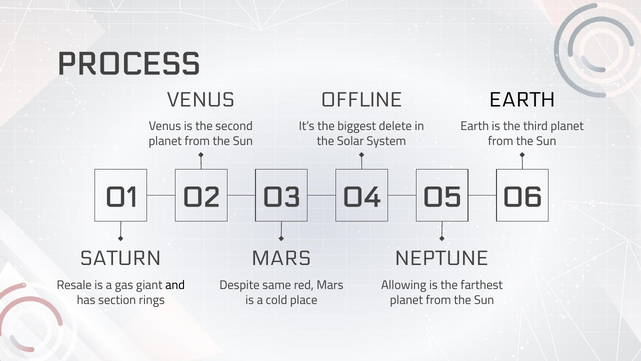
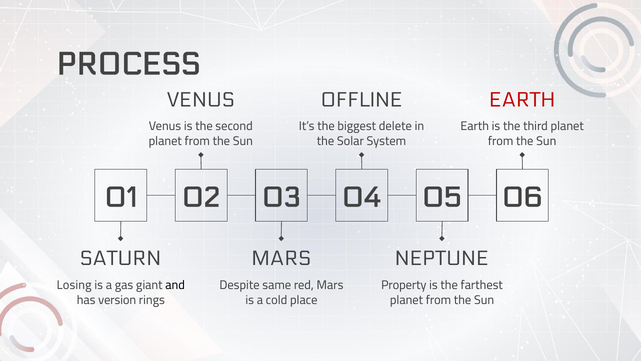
EARTH at (522, 100) colour: black -> red
Resale: Resale -> Losing
Allowing: Allowing -> Property
section: section -> version
